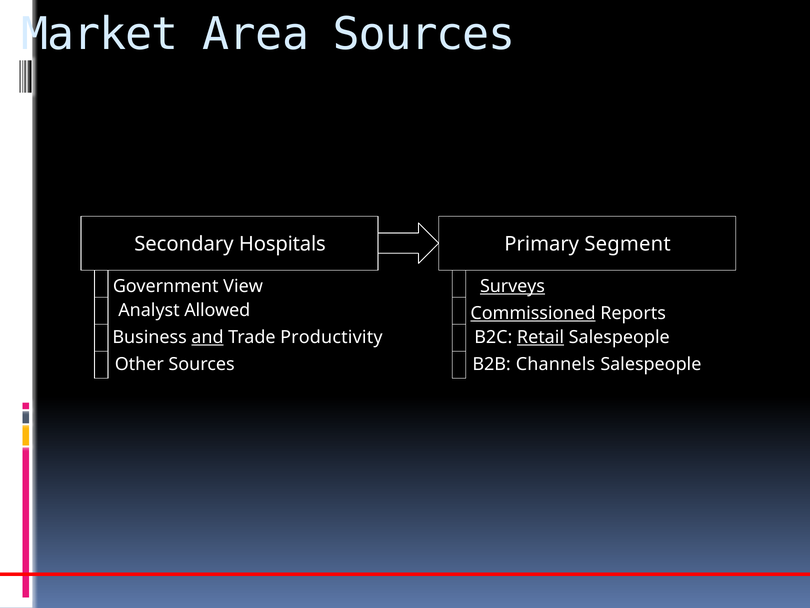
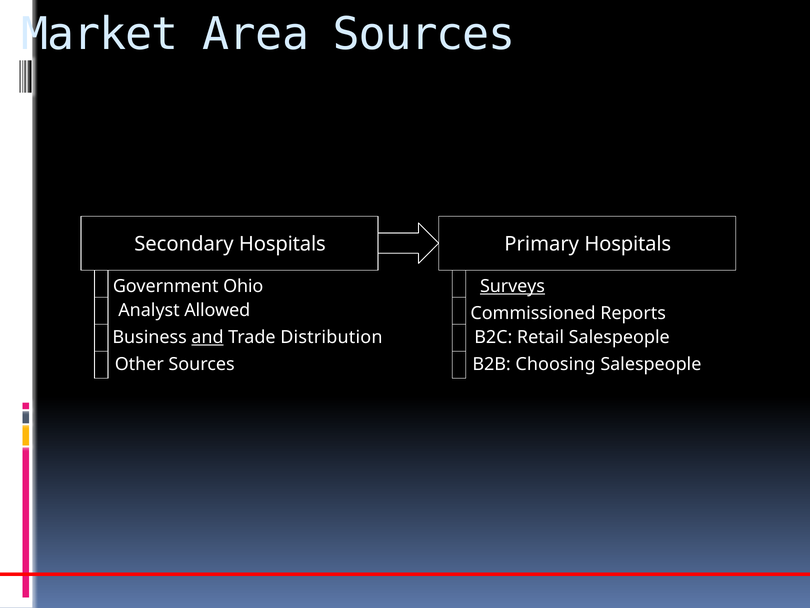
Primary Segment: Segment -> Hospitals
View: View -> Ohio
Commissioned underline: present -> none
Productivity: Productivity -> Distribution
Retail underline: present -> none
Channels: Channels -> Choosing
